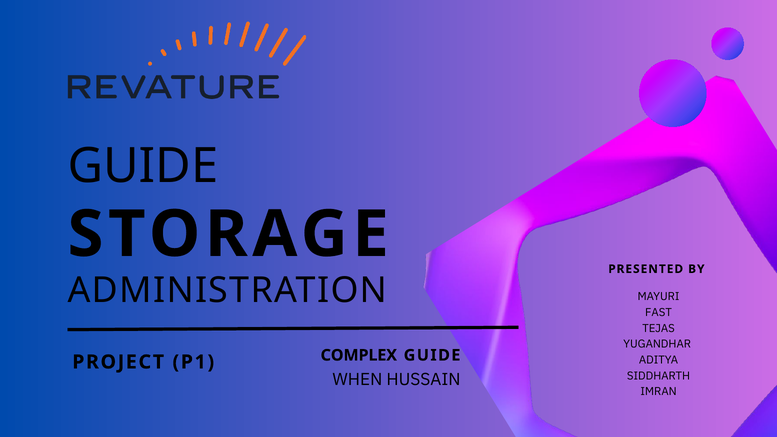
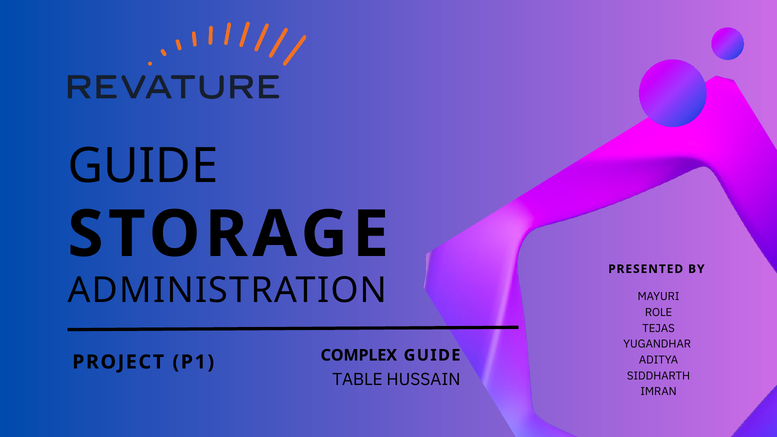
FAST: FAST -> ROLE
WHEN: WHEN -> TABLE
